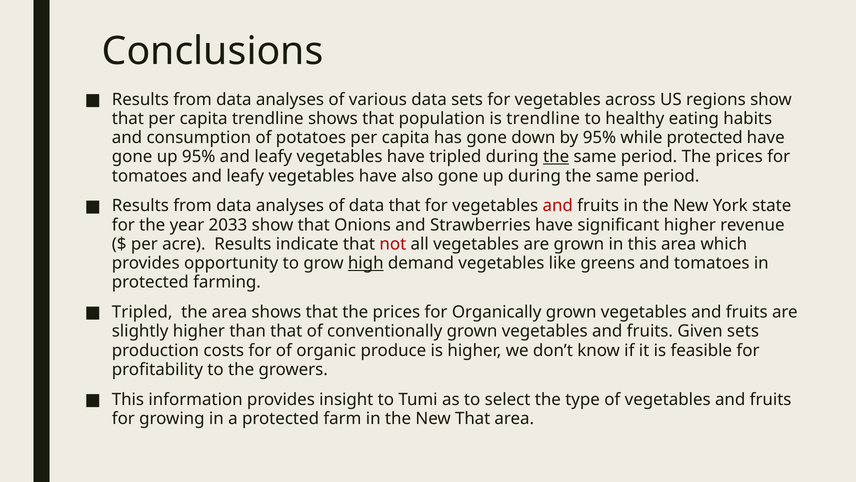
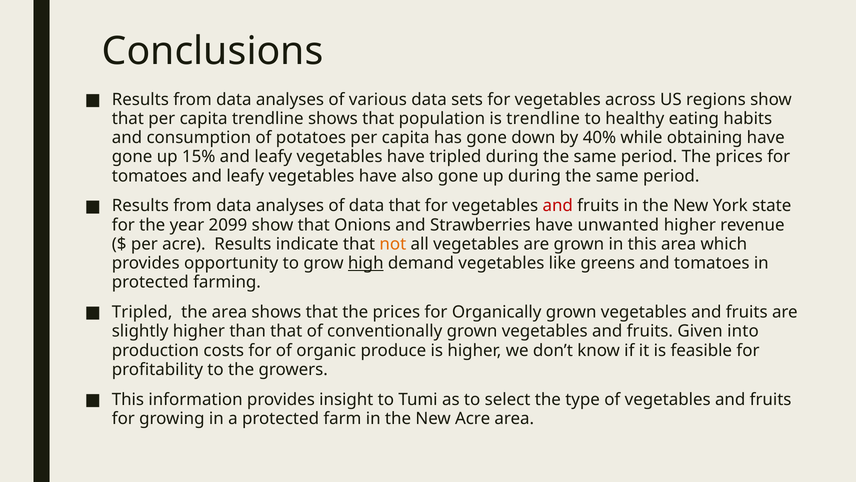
by 95%: 95% -> 40%
while protected: protected -> obtaining
up 95%: 95% -> 15%
the at (556, 157) underline: present -> none
2033: 2033 -> 2099
significant: significant -> unwanted
not colour: red -> orange
Given sets: sets -> into
New That: That -> Acre
